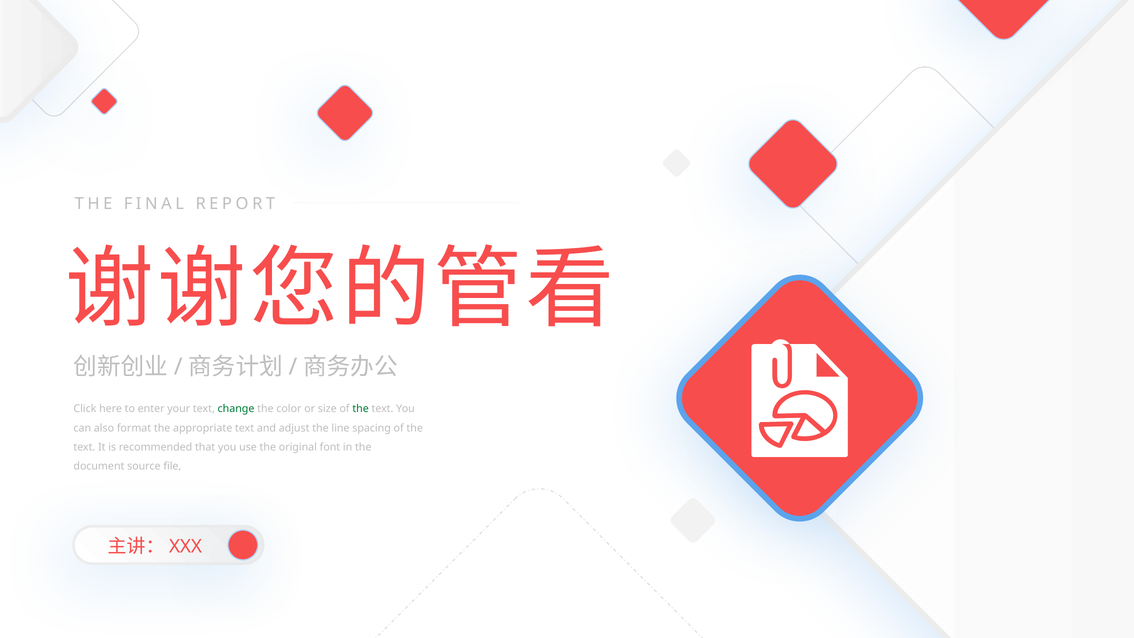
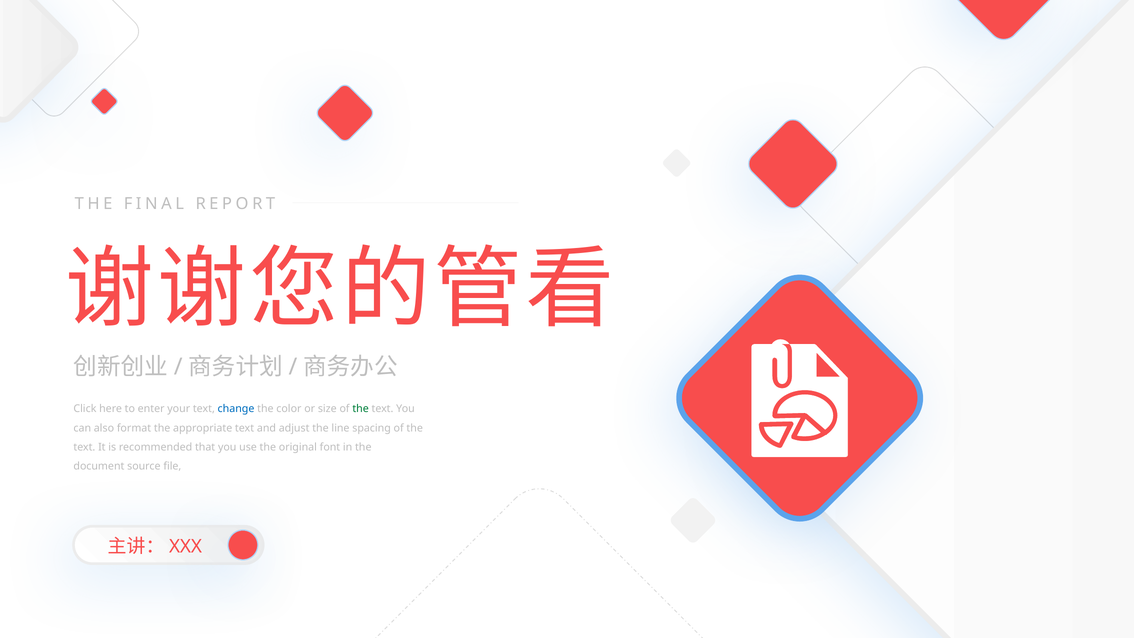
change colour: green -> blue
